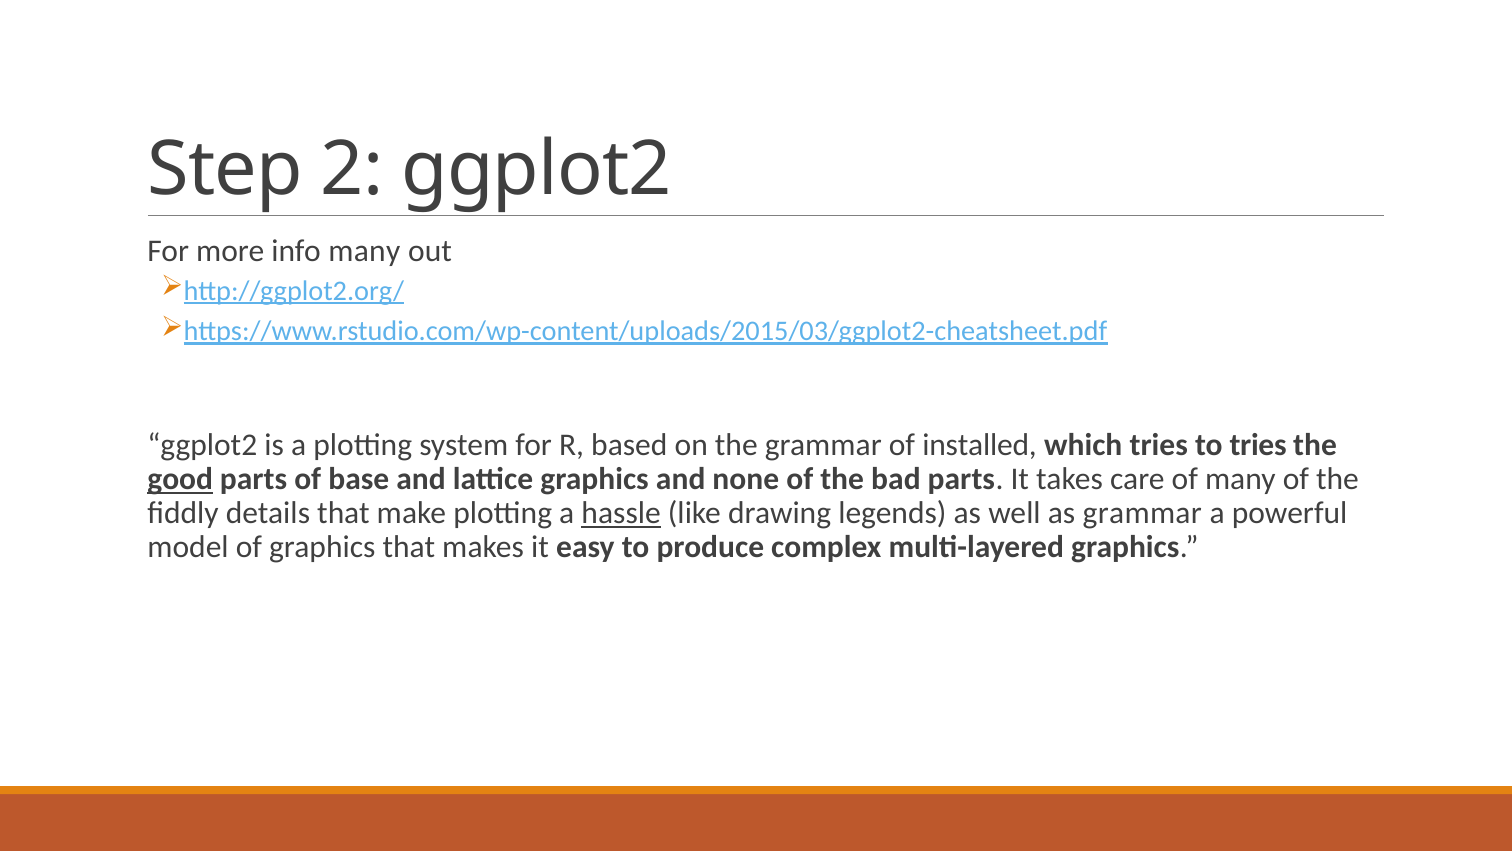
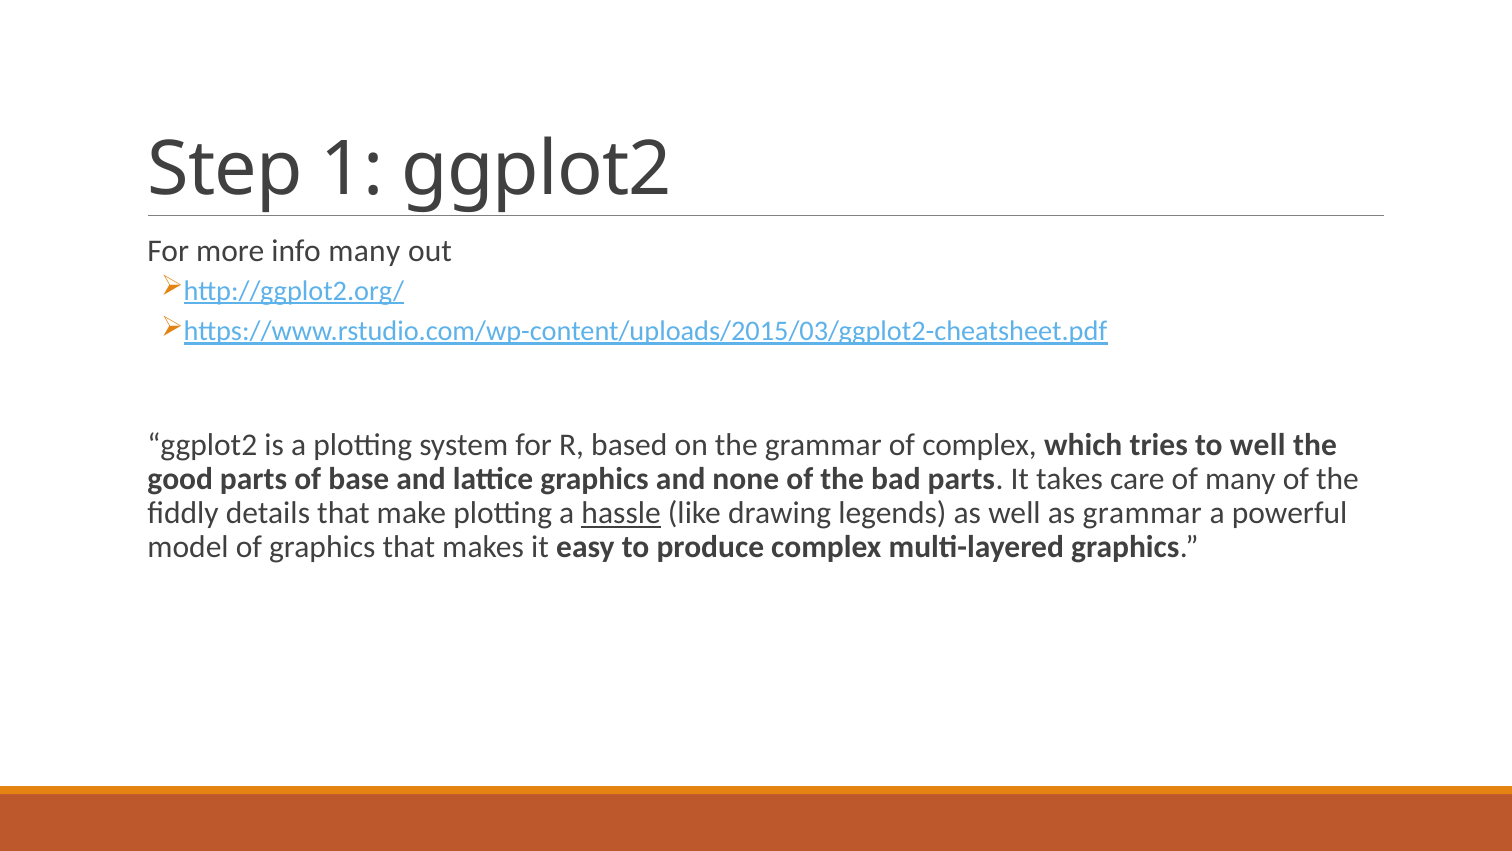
2: 2 -> 1
of installed: installed -> complex
to tries: tries -> well
good underline: present -> none
